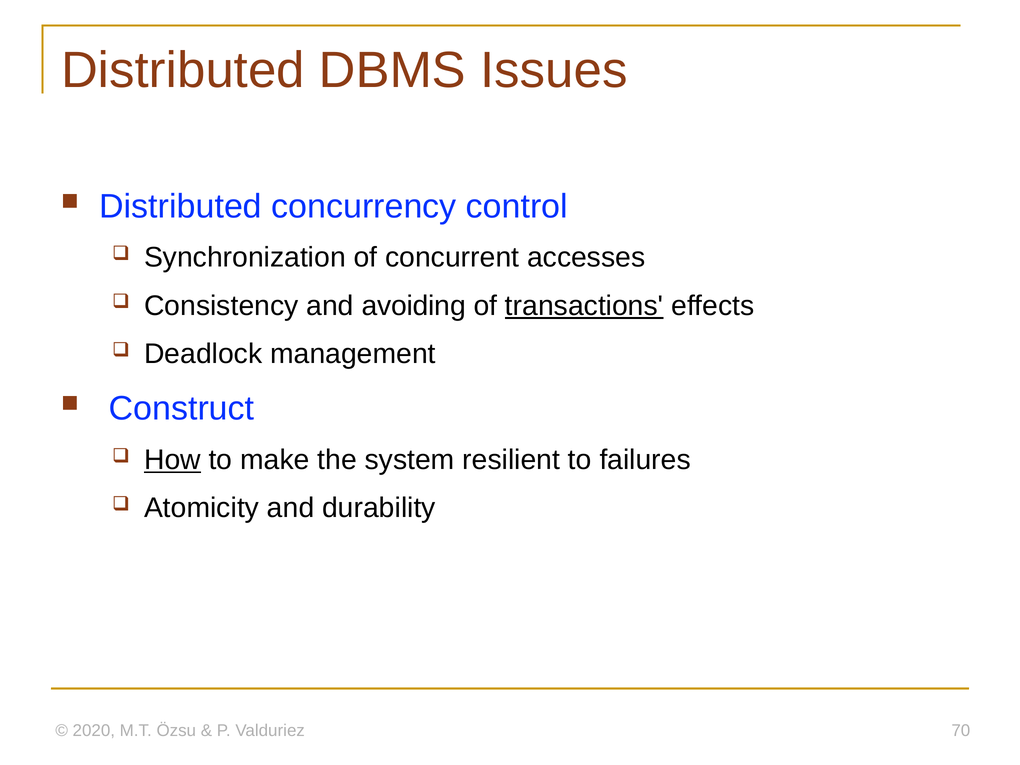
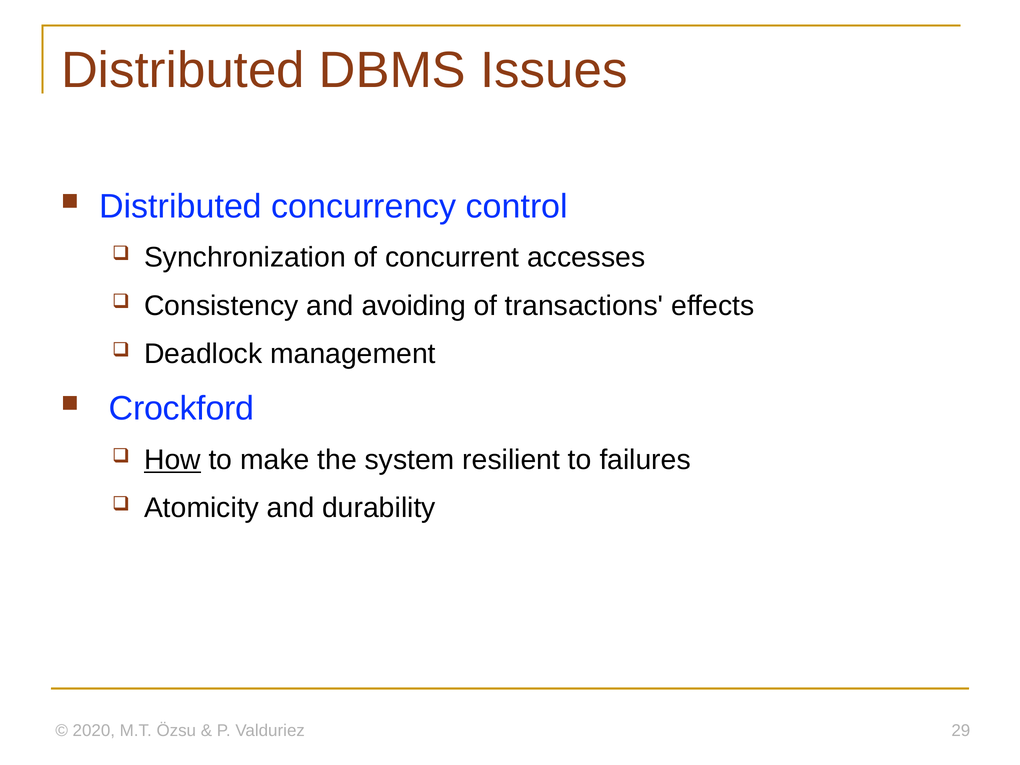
transactions underline: present -> none
Construct: Construct -> Crockford
70: 70 -> 29
